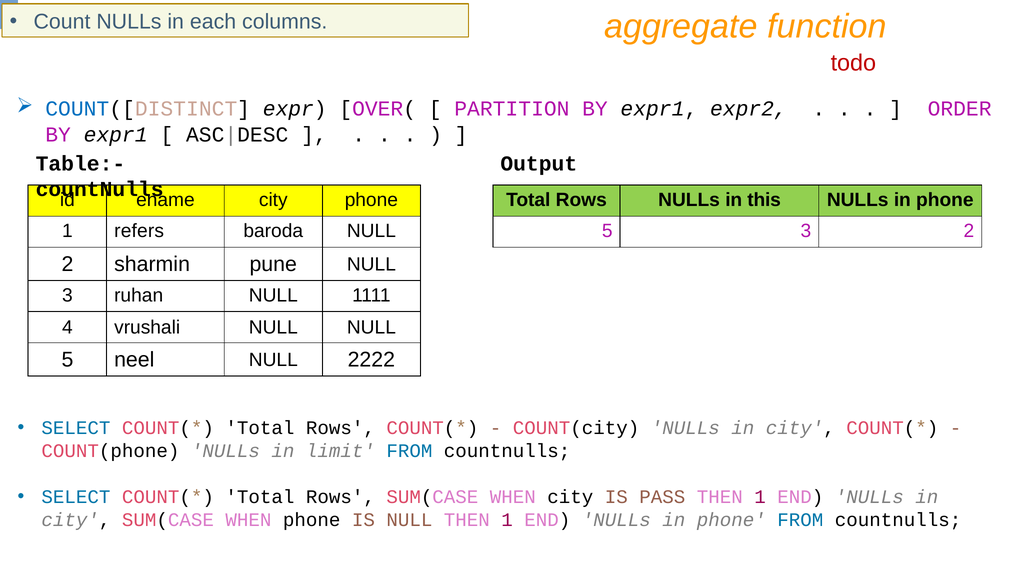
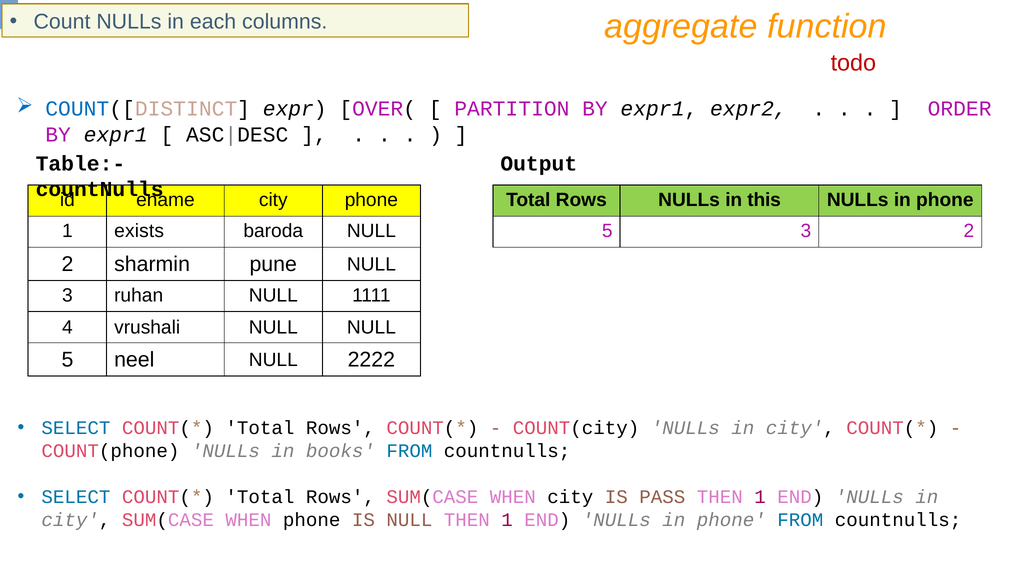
refers: refers -> exists
limit: limit -> books
